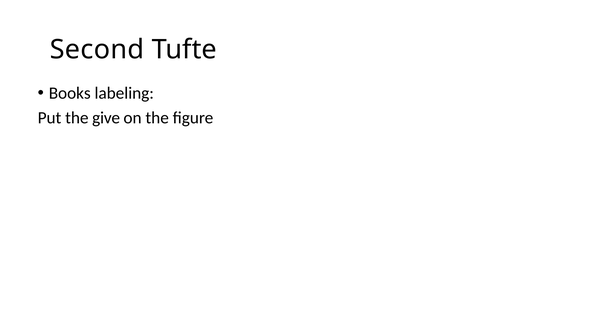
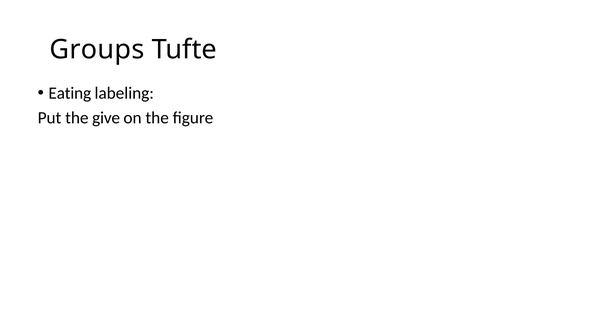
Second: Second -> Groups
Books: Books -> Eating
